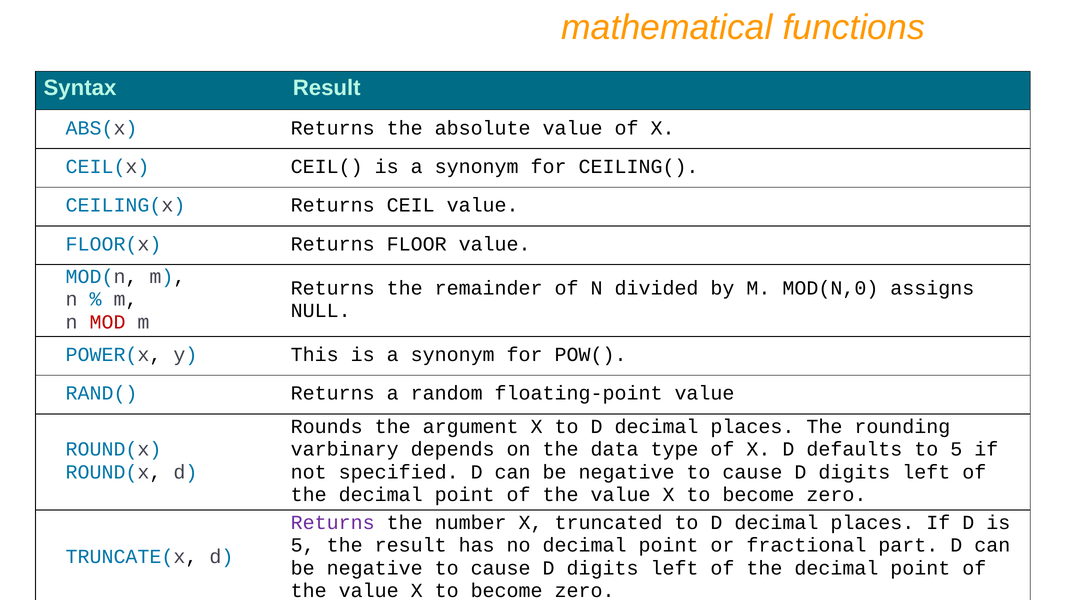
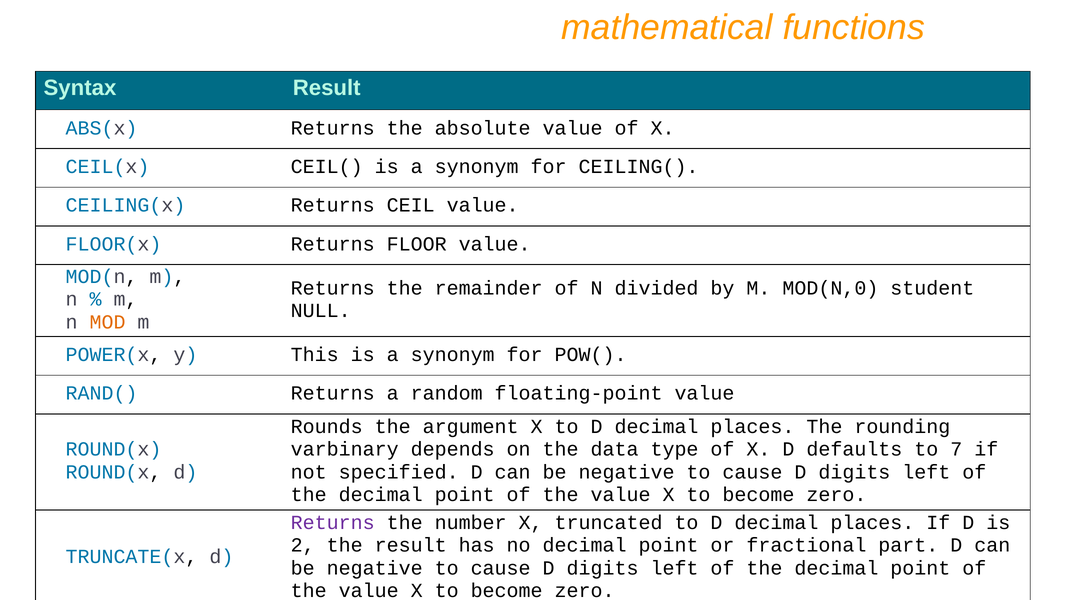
assigns: assigns -> student
MOD colour: red -> orange
to 5: 5 -> 7
5 at (303, 545): 5 -> 2
